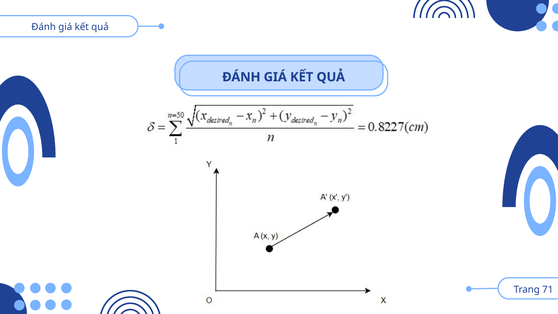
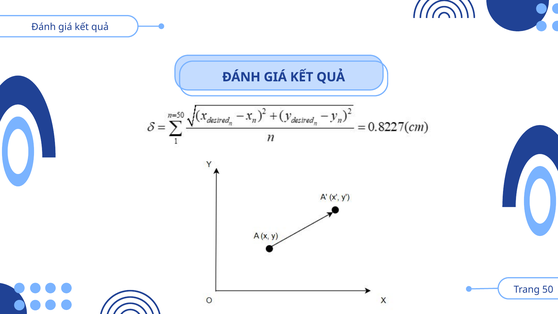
71: 71 -> 50
